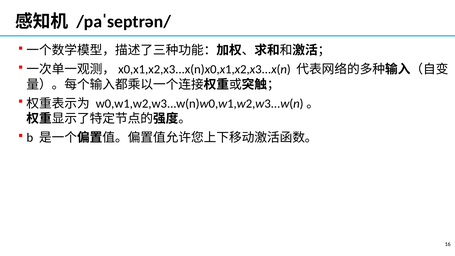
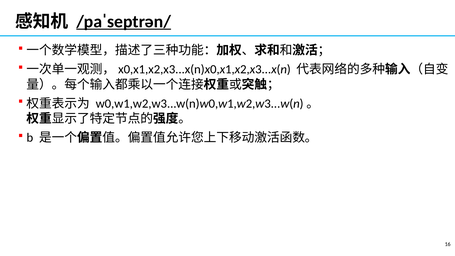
/paˈseptrən/ underline: none -> present
